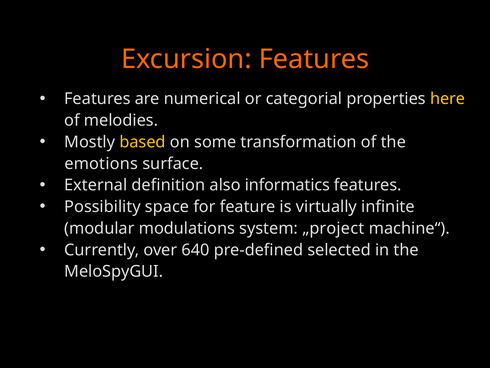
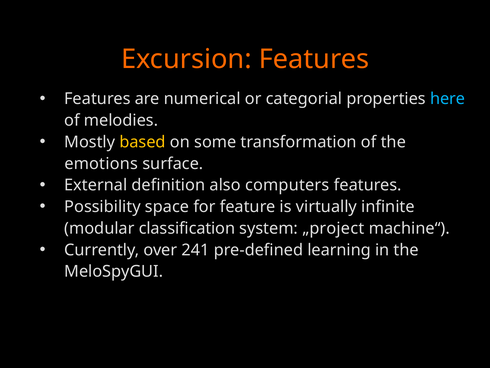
here colour: yellow -> light blue
informatics: informatics -> computers
modulations: modulations -> classification
640: 640 -> 241
selected: selected -> learning
